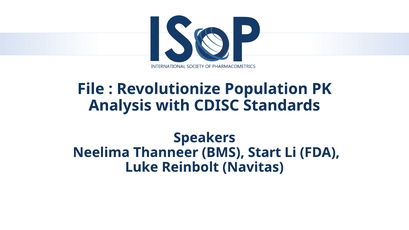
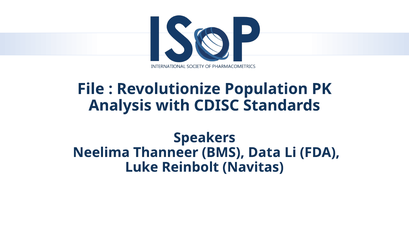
Start: Start -> Data
